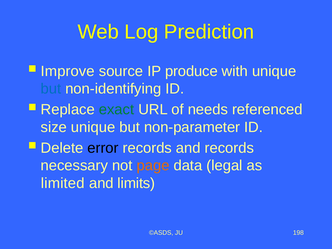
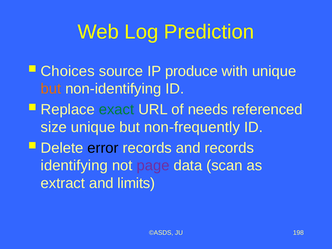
Improve: Improve -> Choices
but at (51, 89) colour: blue -> orange
non-parameter: non-parameter -> non-frequently
necessary: necessary -> identifying
page colour: orange -> purple
legal: legal -> scan
limited: limited -> extract
